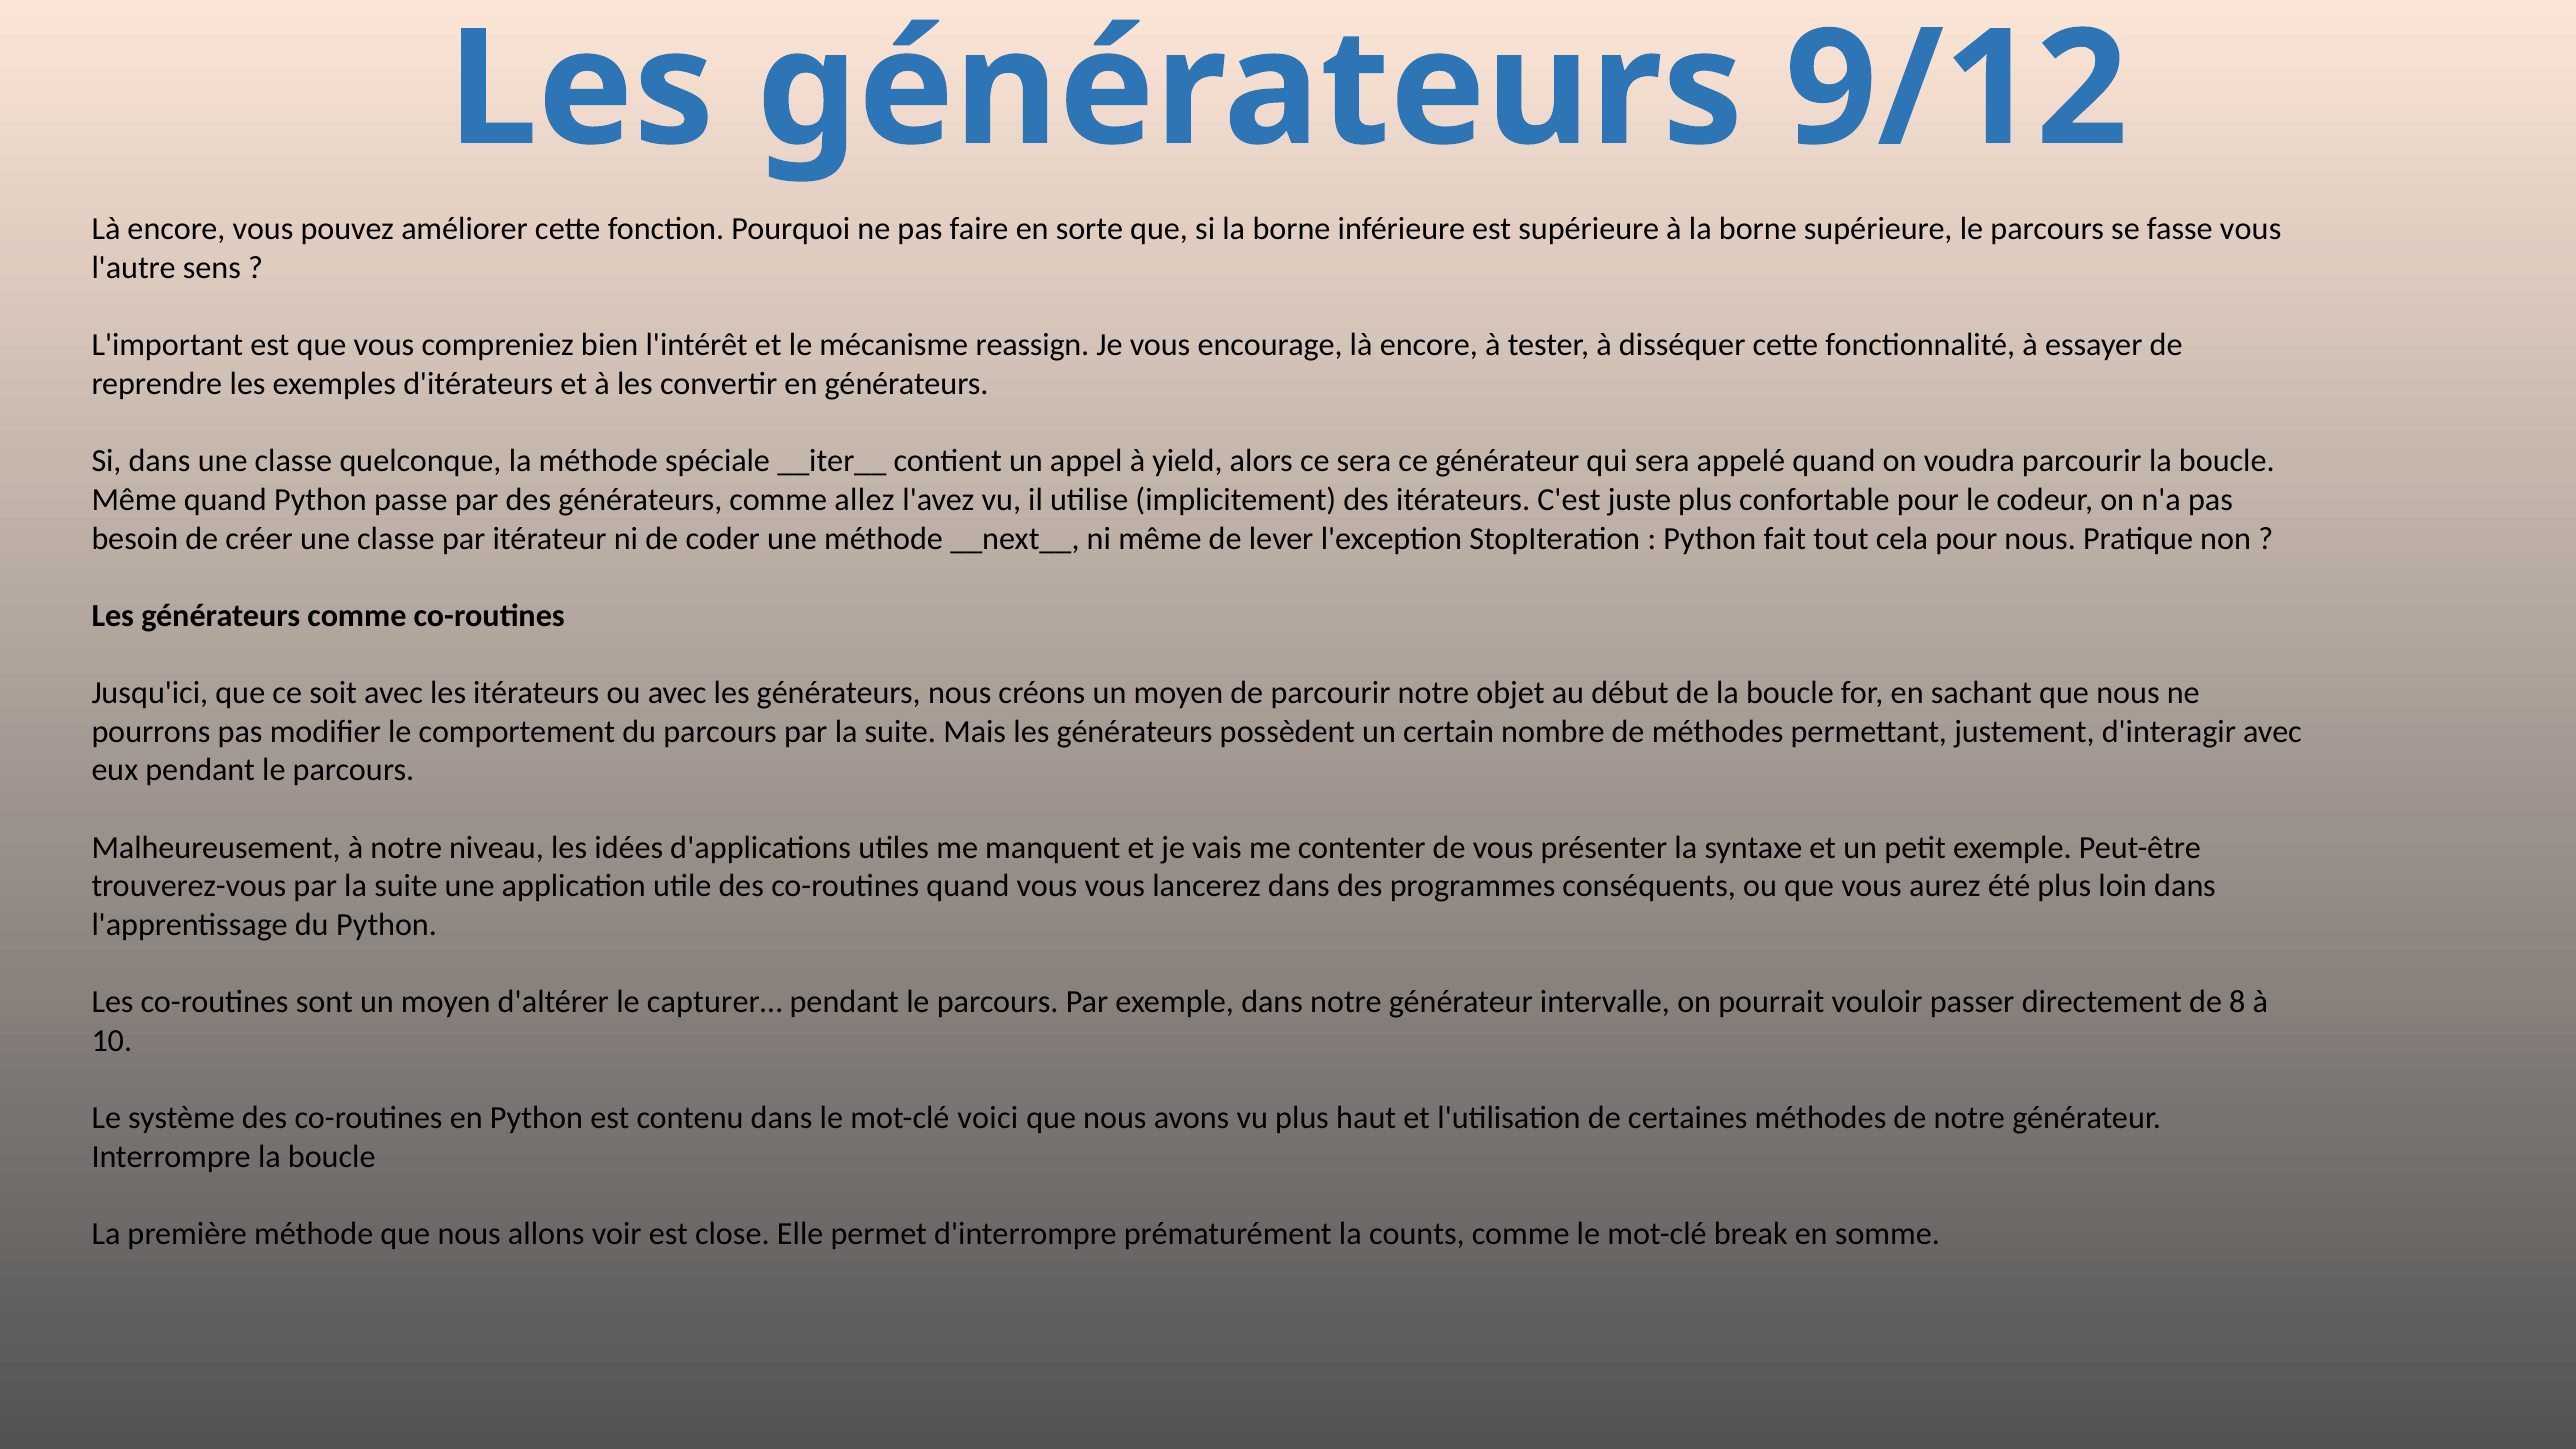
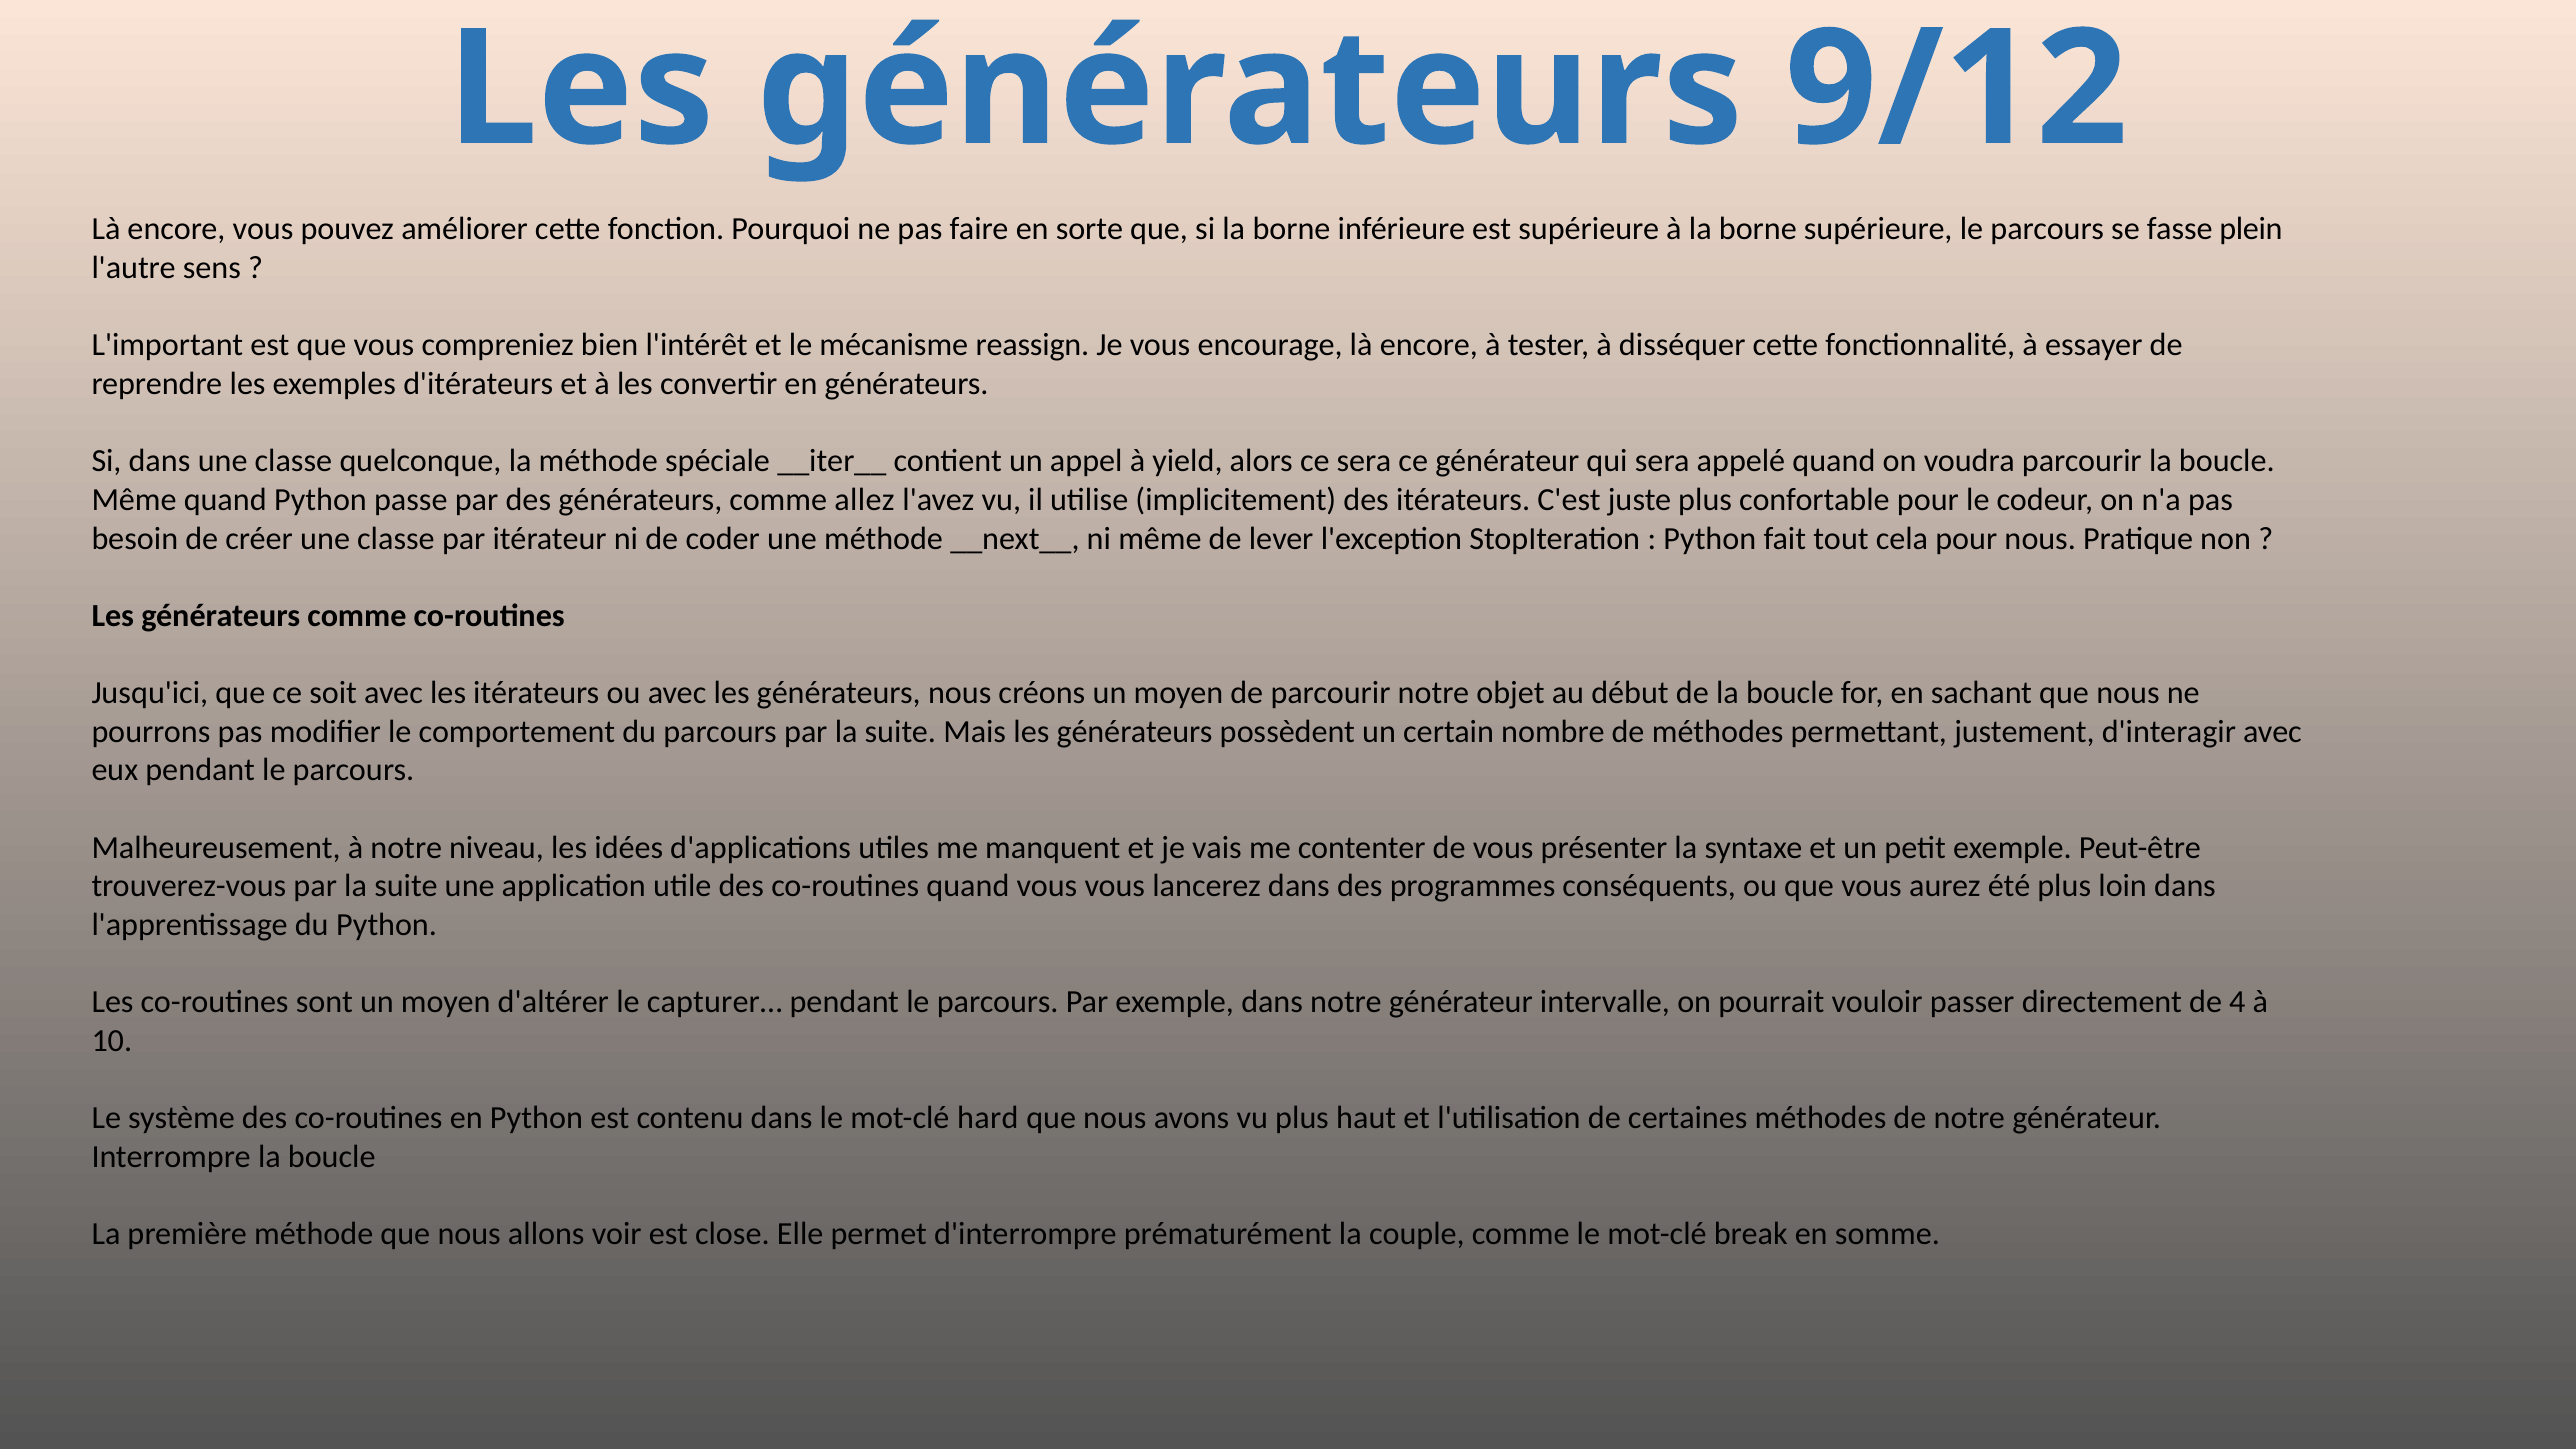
fasse vous: vous -> plein
8: 8 -> 4
voici: voici -> hard
counts: counts -> couple
